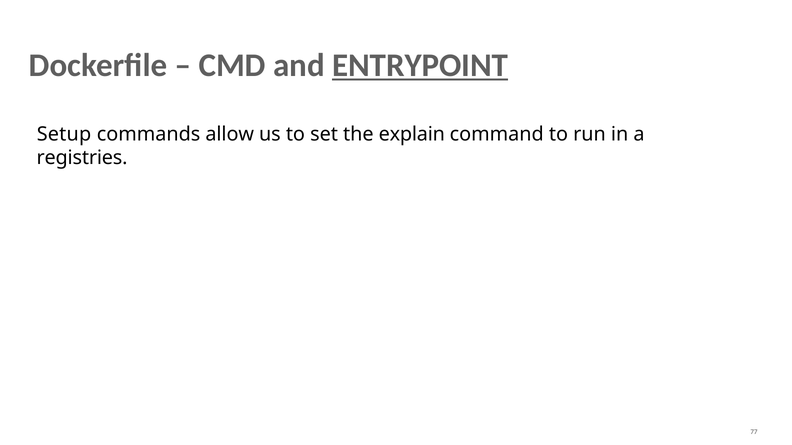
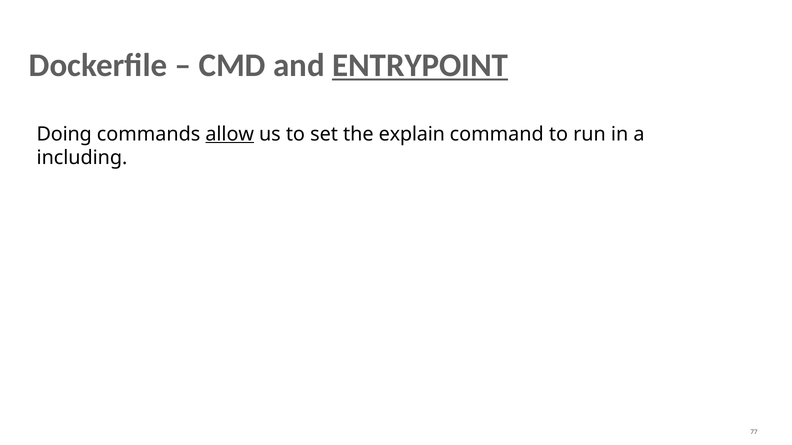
Setup: Setup -> Doing
allow underline: none -> present
registries: registries -> including
